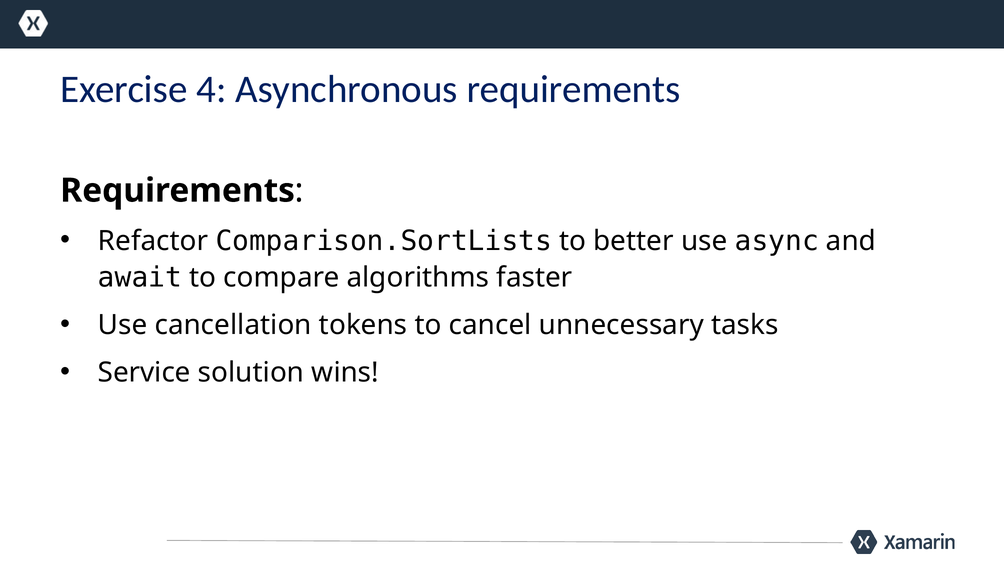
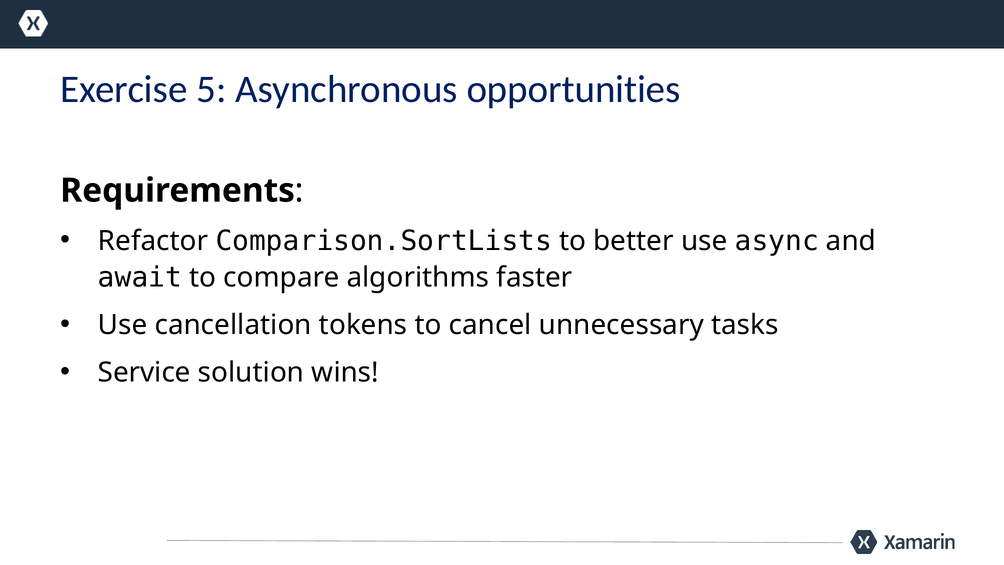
4: 4 -> 5
Asynchronous requirements: requirements -> opportunities
